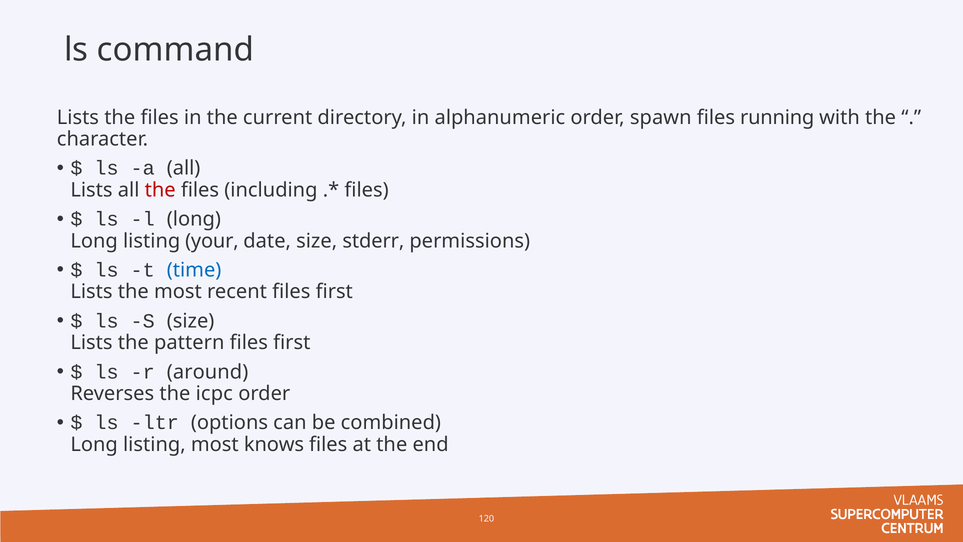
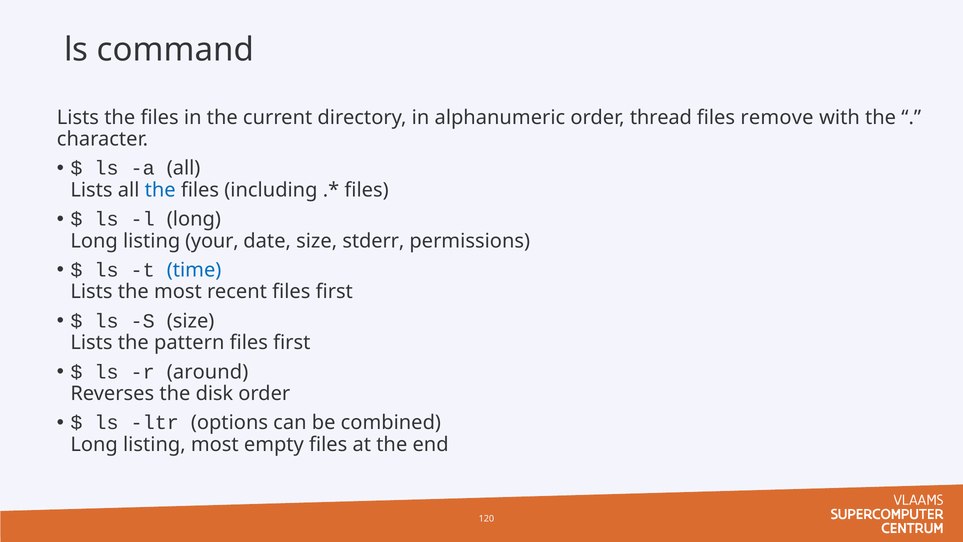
spawn: spawn -> thread
running: running -> remove
the at (160, 190) colour: red -> blue
icpc: icpc -> disk
knows: knows -> empty
